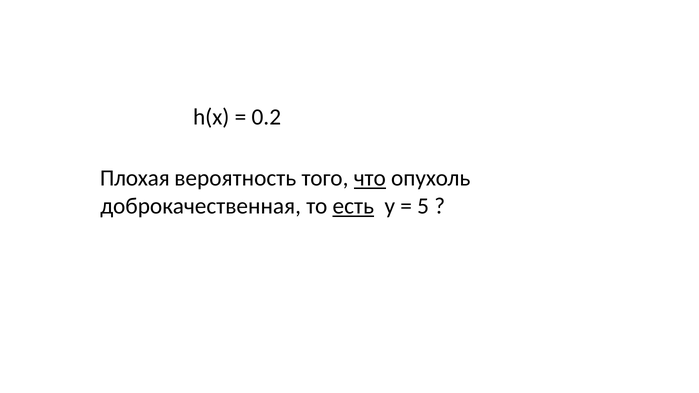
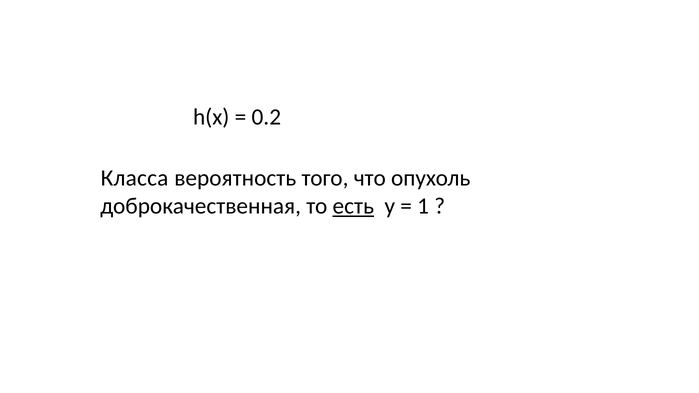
Плохая: Плохая -> Класса
что underline: present -> none
5: 5 -> 1
